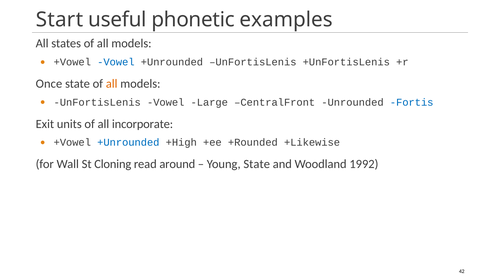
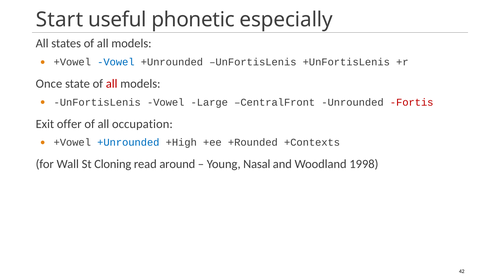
examples: examples -> especially
all at (112, 84) colour: orange -> red
Fortis colour: blue -> red
units: units -> offer
incorporate: incorporate -> occupation
+Likewise: +Likewise -> +Contexts
Young State: State -> Nasal
1992: 1992 -> 1998
